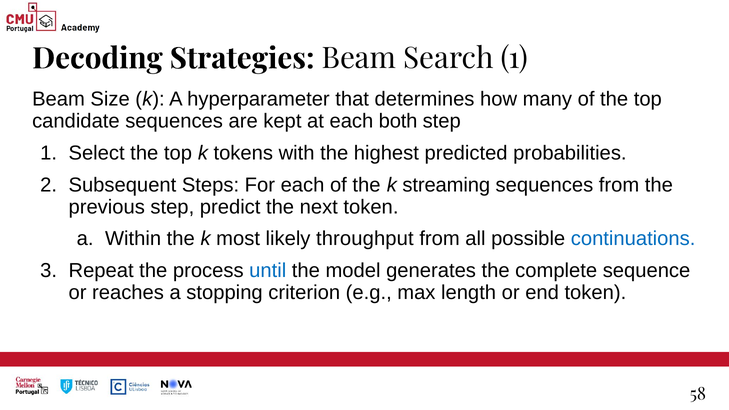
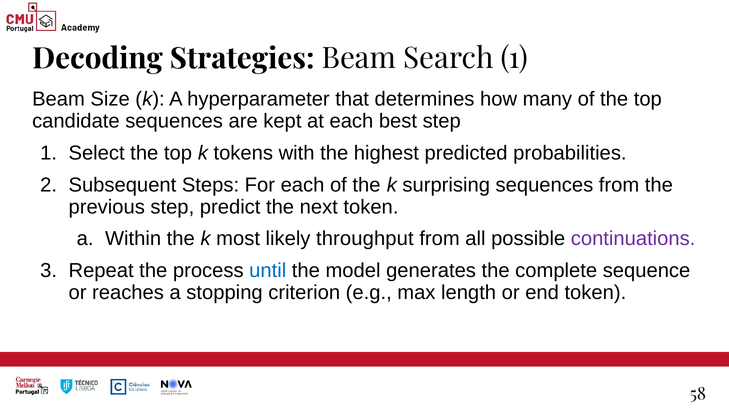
both: both -> best
streaming: streaming -> surprising
continuations colour: blue -> purple
